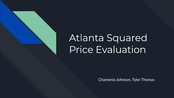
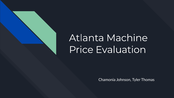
Squared: Squared -> Machine
